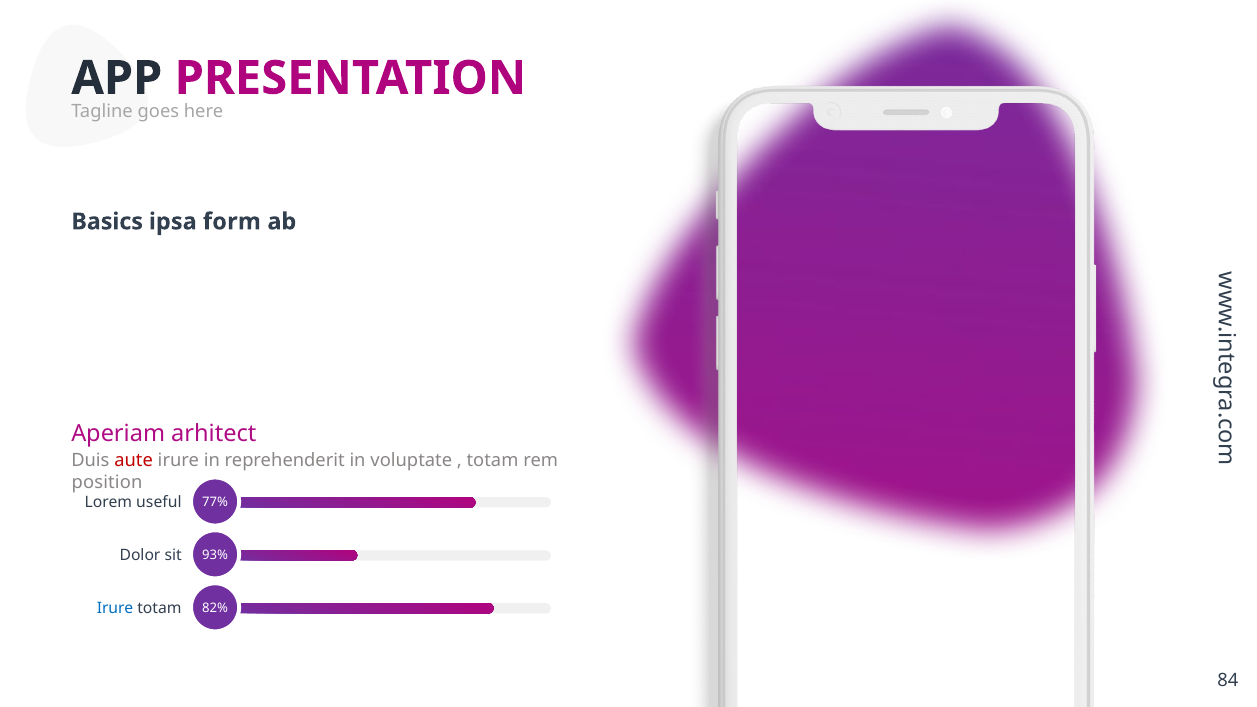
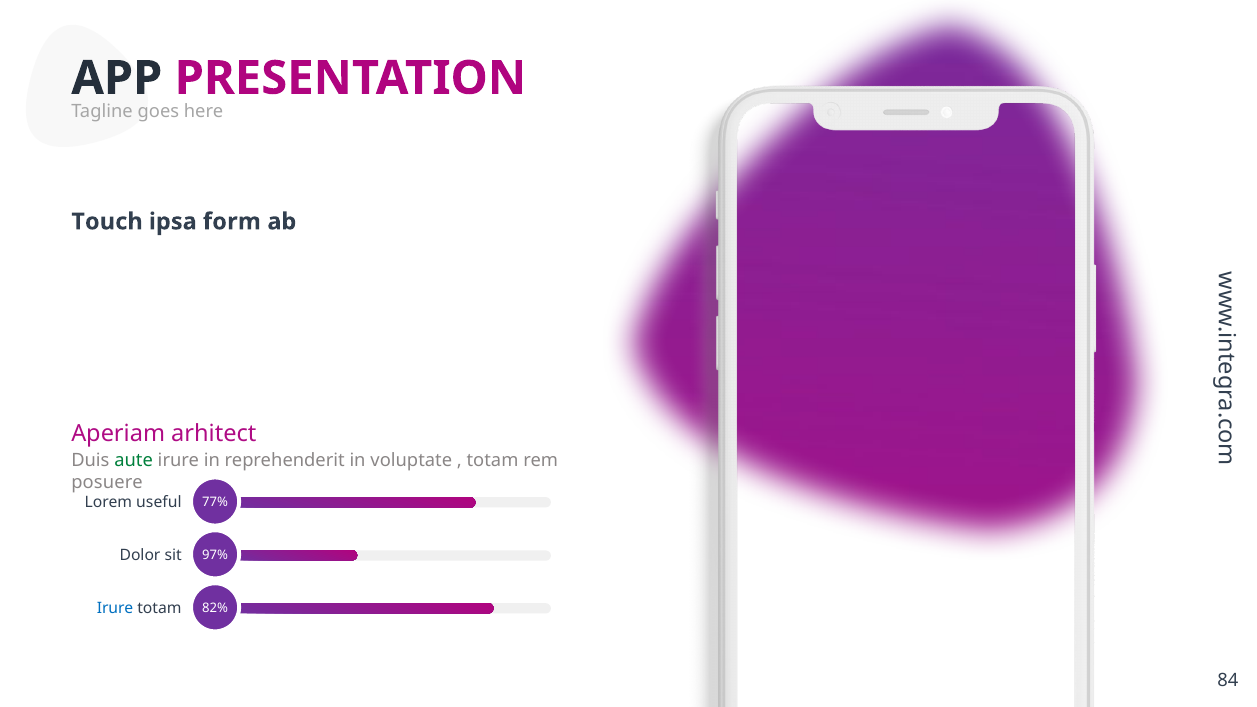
Basics: Basics -> Touch
aute colour: red -> green
position: position -> posuere
93%: 93% -> 97%
